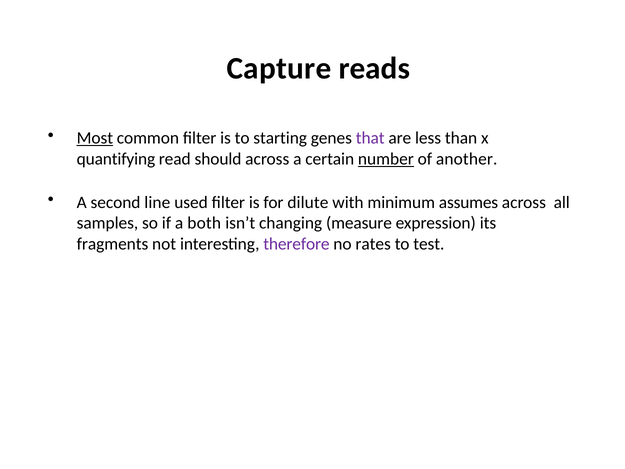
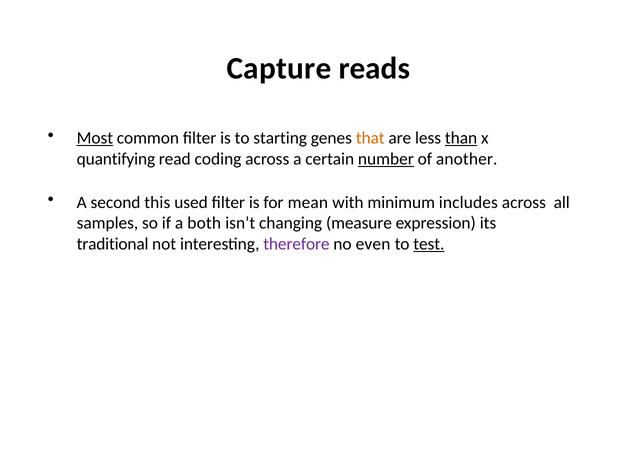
that colour: purple -> orange
than underline: none -> present
should: should -> coding
line: line -> this
dilute: dilute -> mean
assumes: assumes -> includes
fragments: fragments -> traditional
rates: rates -> even
test underline: none -> present
